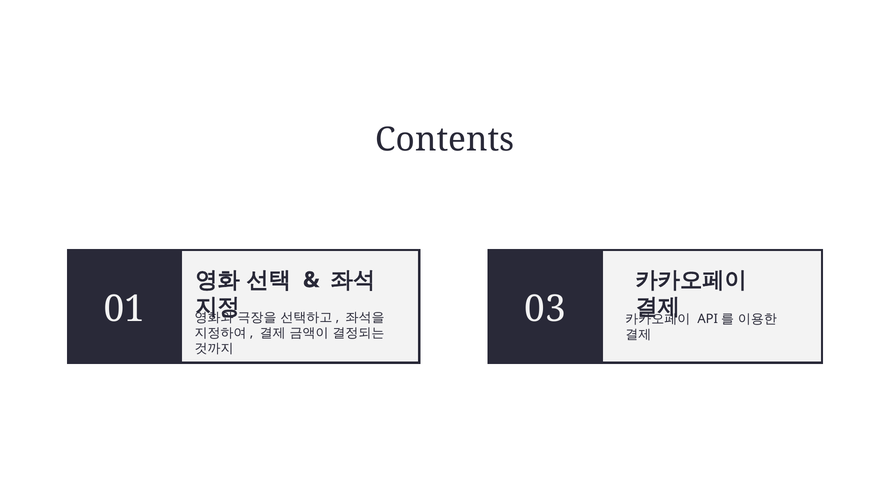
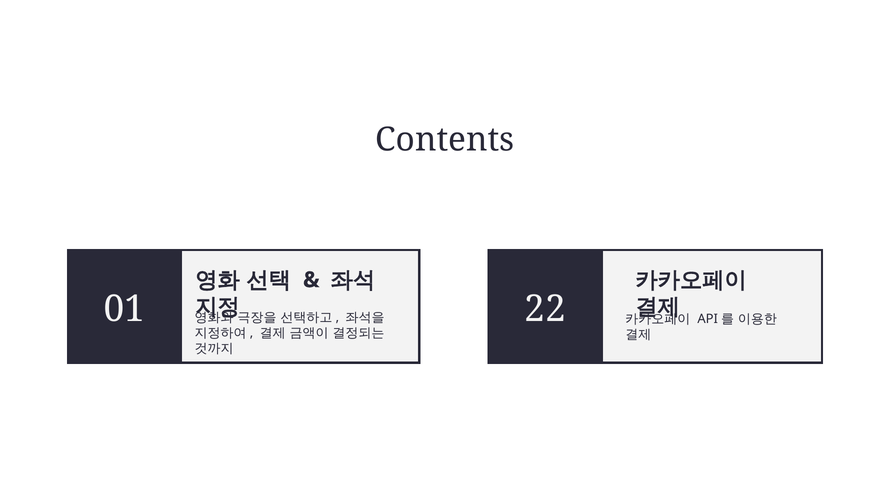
03: 03 -> 22
